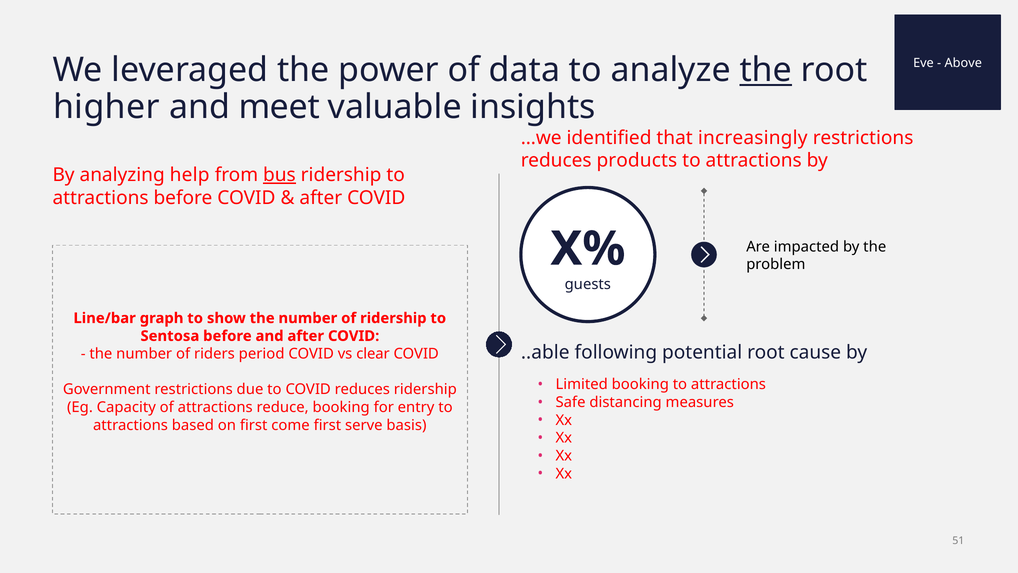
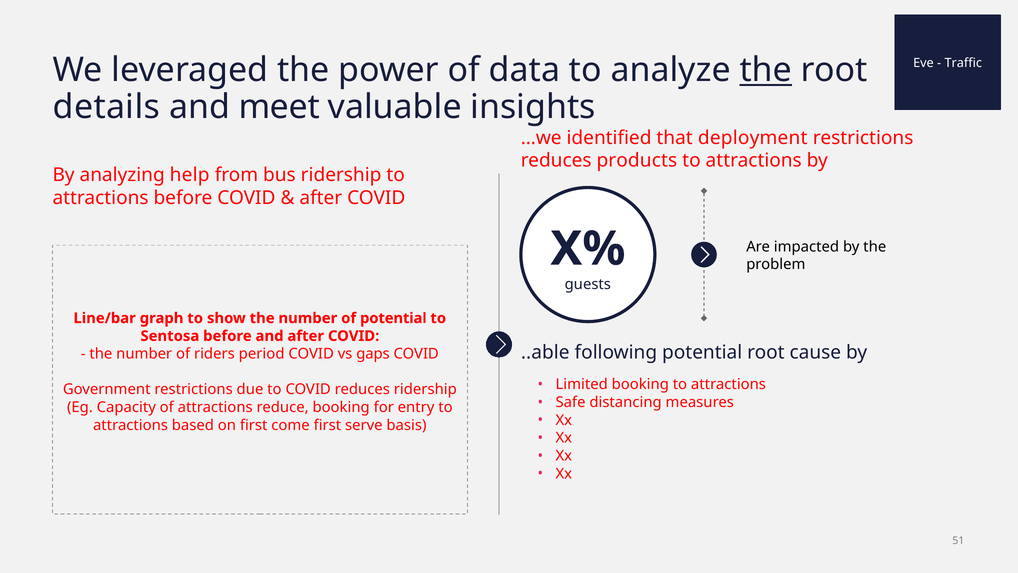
Above: Above -> Traffic
higher: higher -> details
increasingly: increasingly -> deployment
bus underline: present -> none
of ridership: ridership -> potential
clear: clear -> gaps
